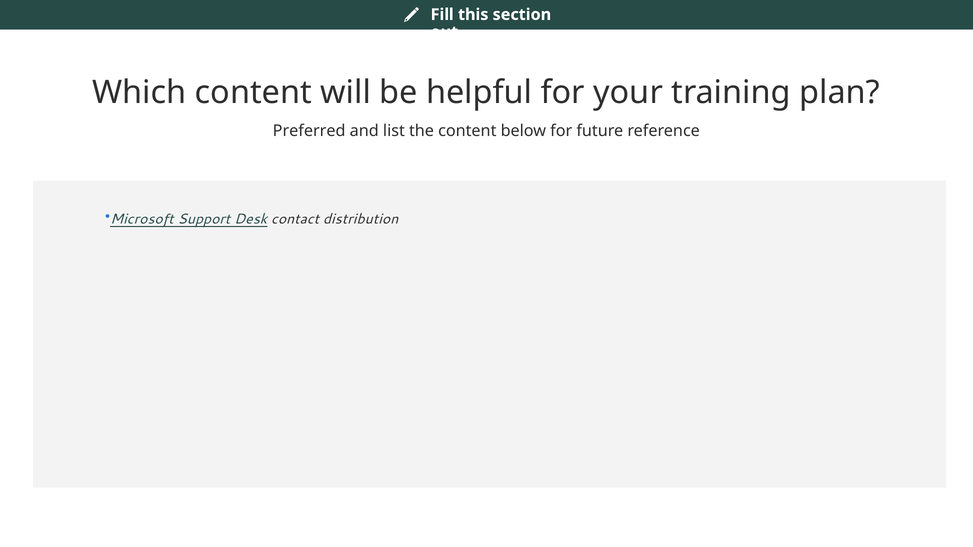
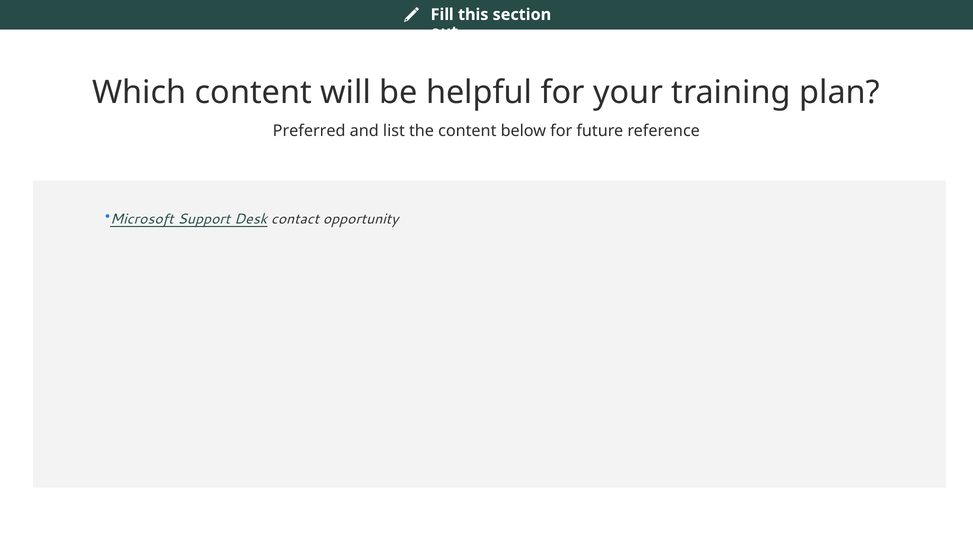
distribution: distribution -> opportunity
